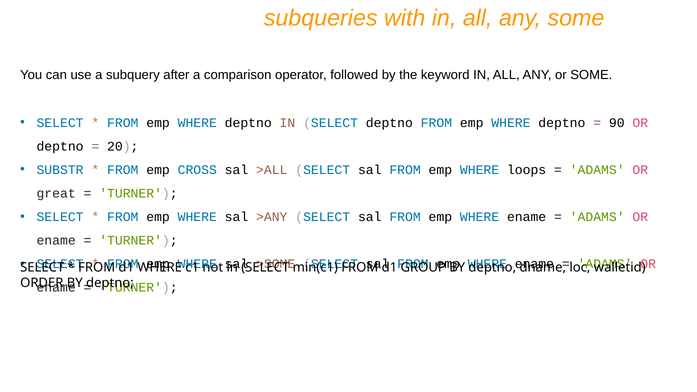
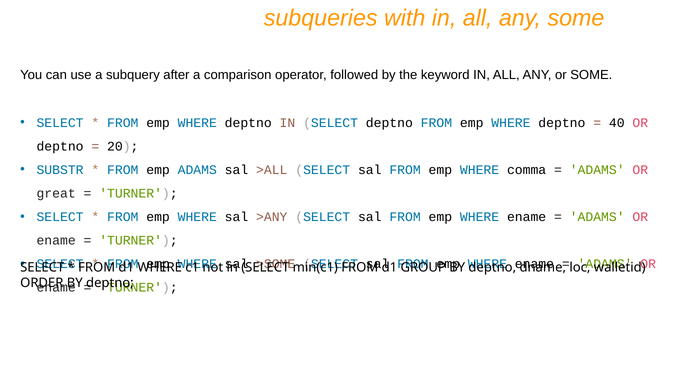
90: 90 -> 40
emp CROSS: CROSS -> ADAMS
loops: loops -> comma
